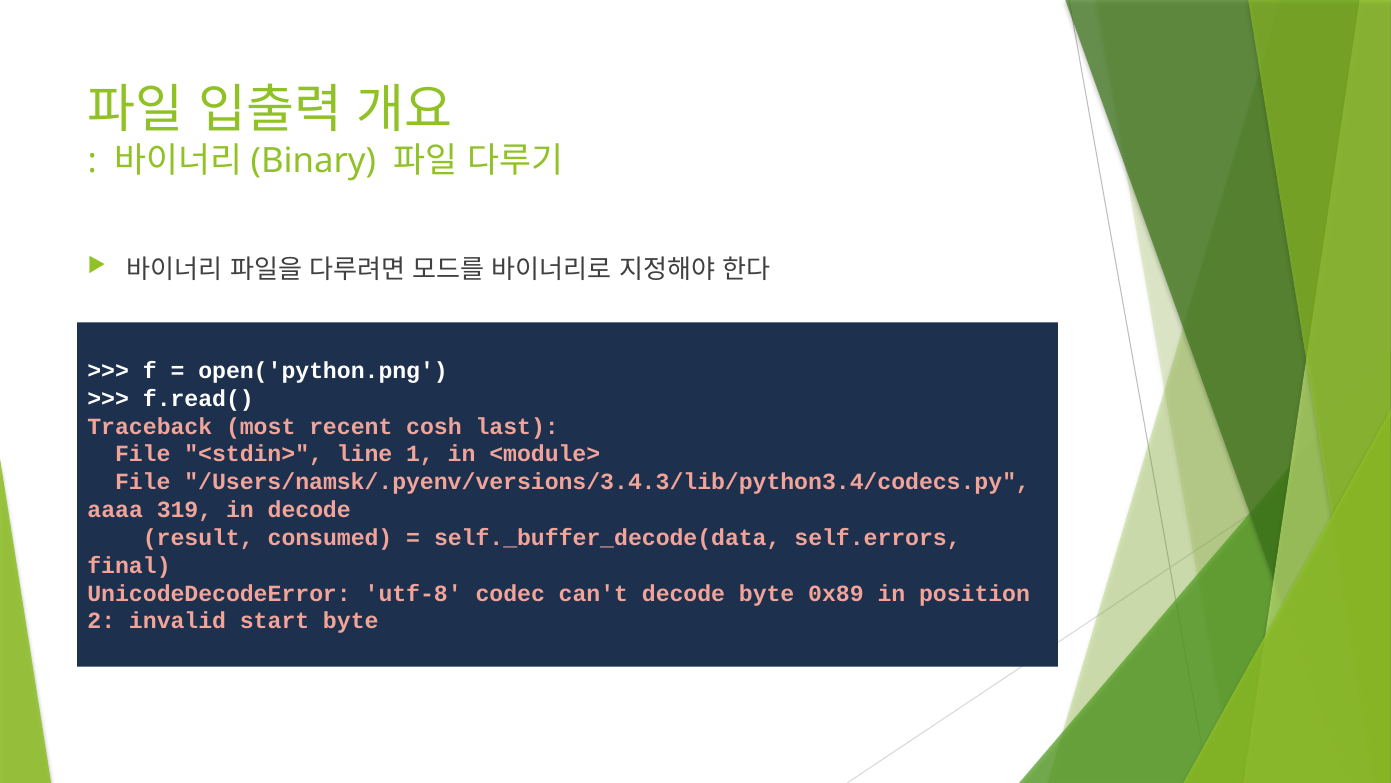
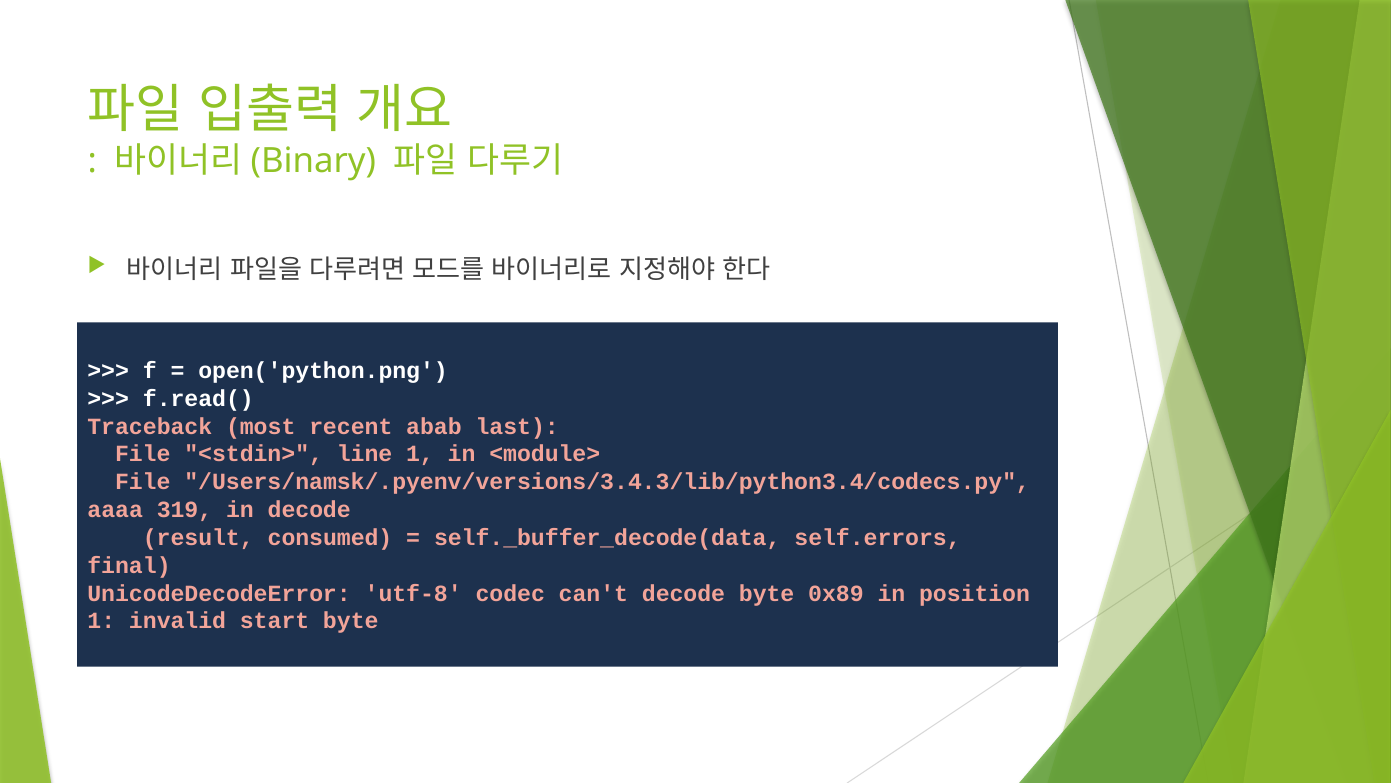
cosh: cosh -> abab
2 at (101, 621): 2 -> 1
